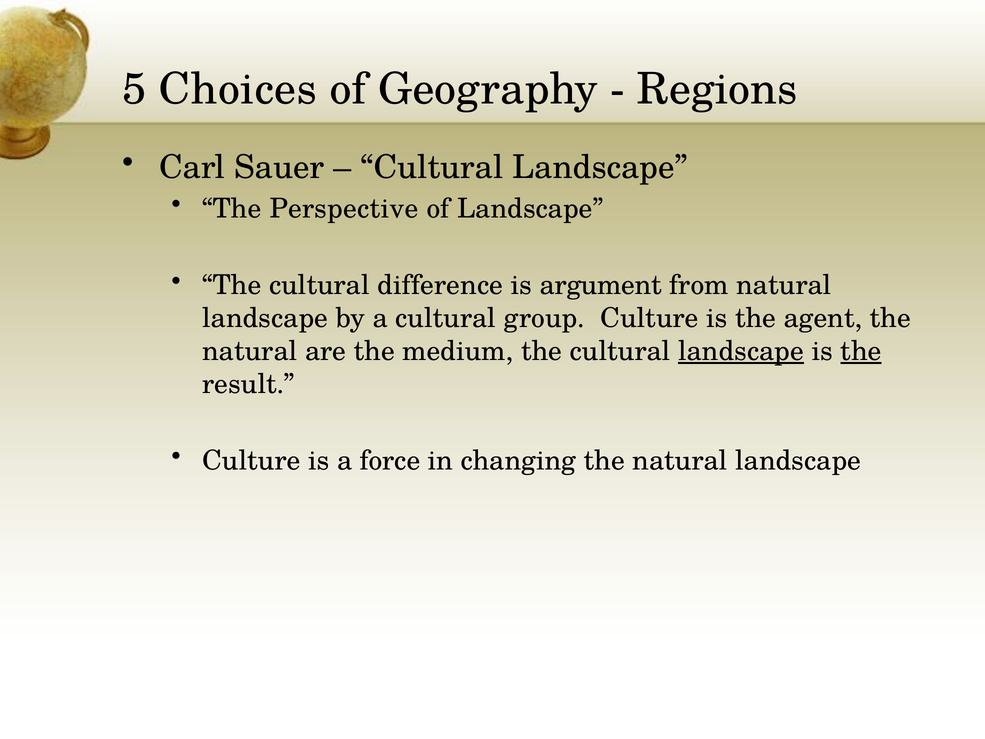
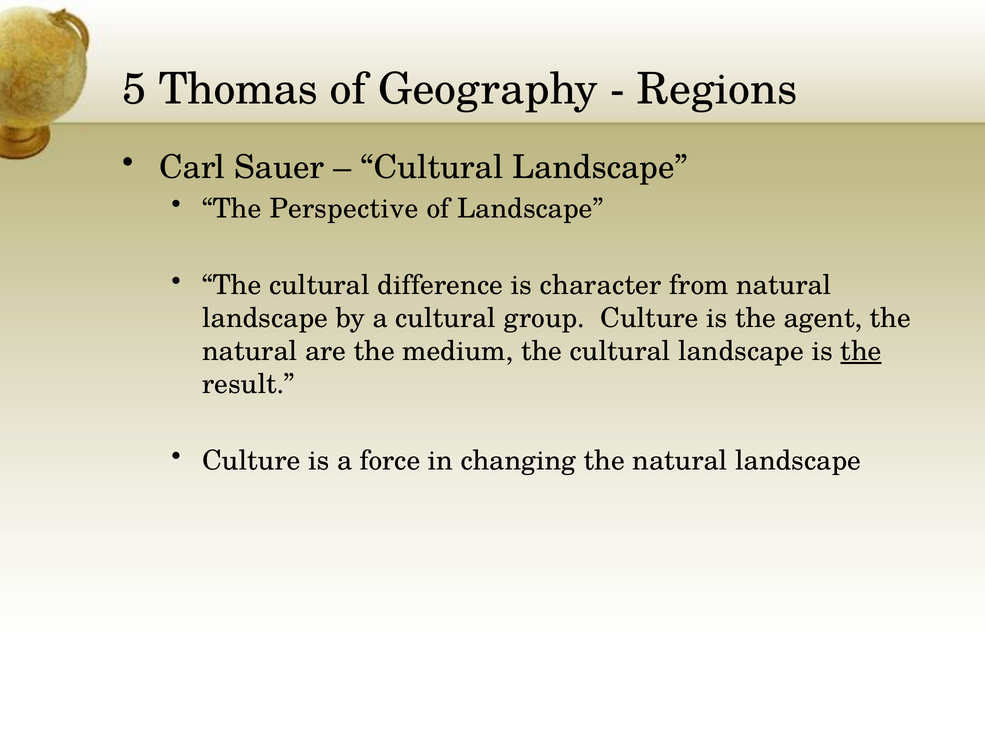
Choices: Choices -> Thomas
argument: argument -> character
landscape at (741, 351) underline: present -> none
